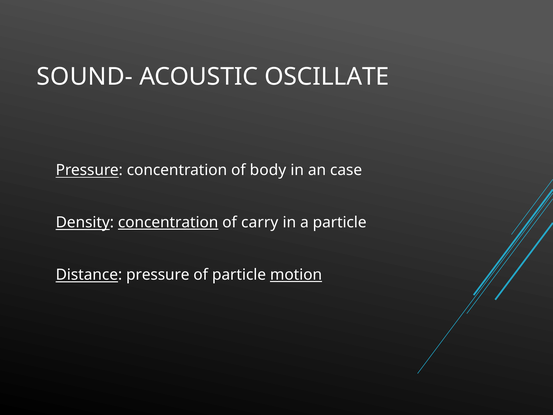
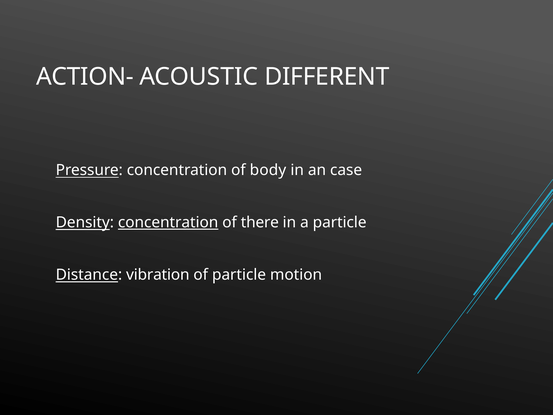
SOUND-: SOUND- -> ACTION-
OSCILLATE: OSCILLATE -> DIFFERENT
carry: carry -> there
pressure: pressure -> vibration
motion underline: present -> none
